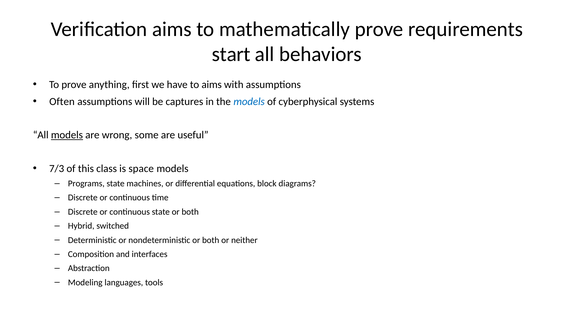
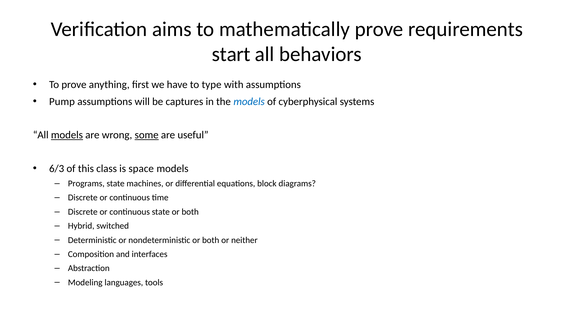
to aims: aims -> type
Often: Often -> Pump
some underline: none -> present
7/3: 7/3 -> 6/3
